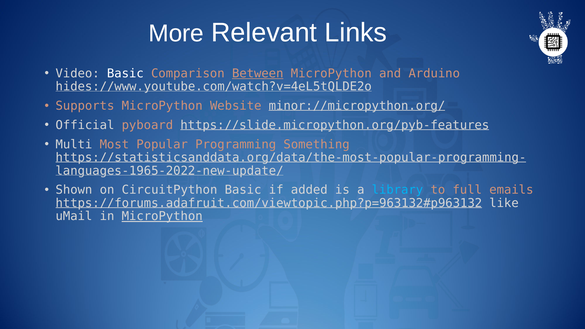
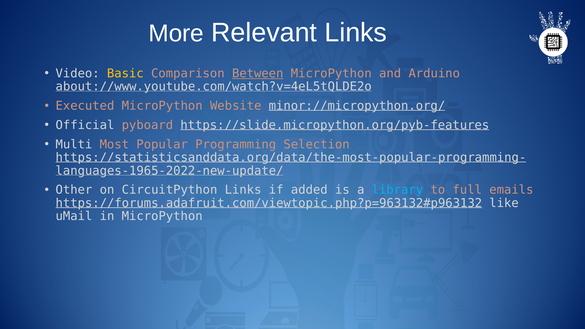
Basic at (125, 73) colour: white -> yellow
hides://www.youtube.com/watch?v=4eL5tQLDE2o: hides://www.youtube.com/watch?v=4eL5tQLDE2o -> about://www.youtube.com/watch?v=4eL5tQLDE2o
Supports: Supports -> Executed
Something: Something -> Selection
Shown: Shown -> Other
CircuitPython Basic: Basic -> Links
MicroPython at (162, 216) underline: present -> none
